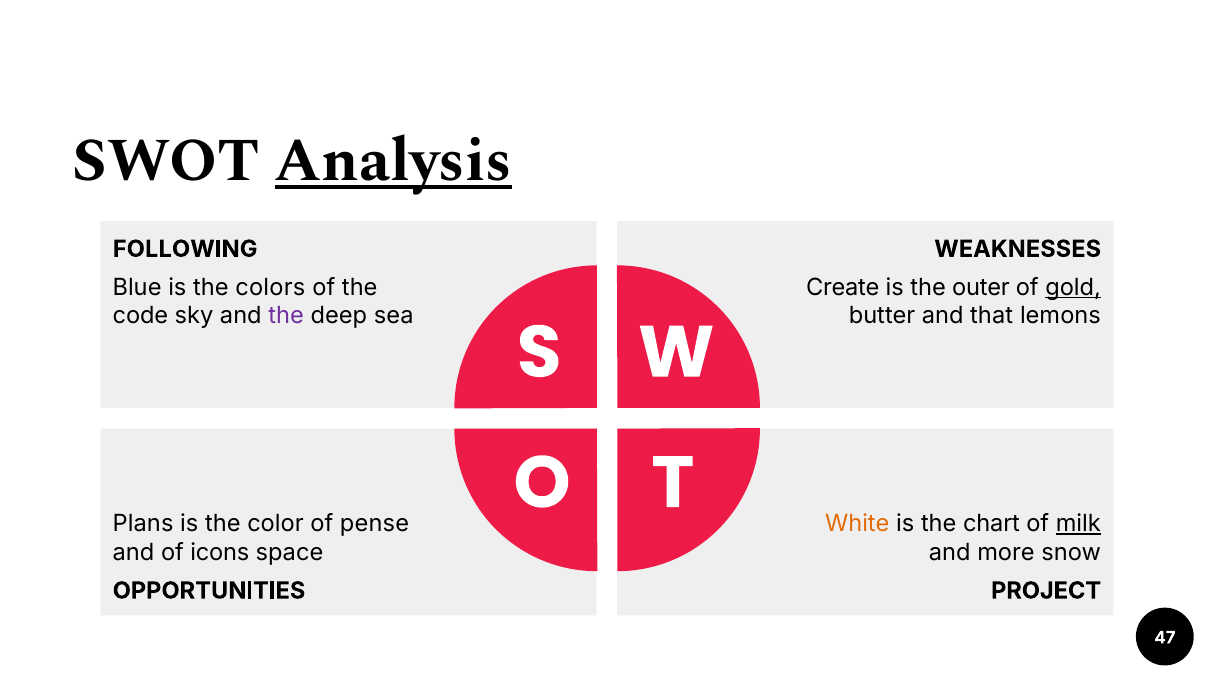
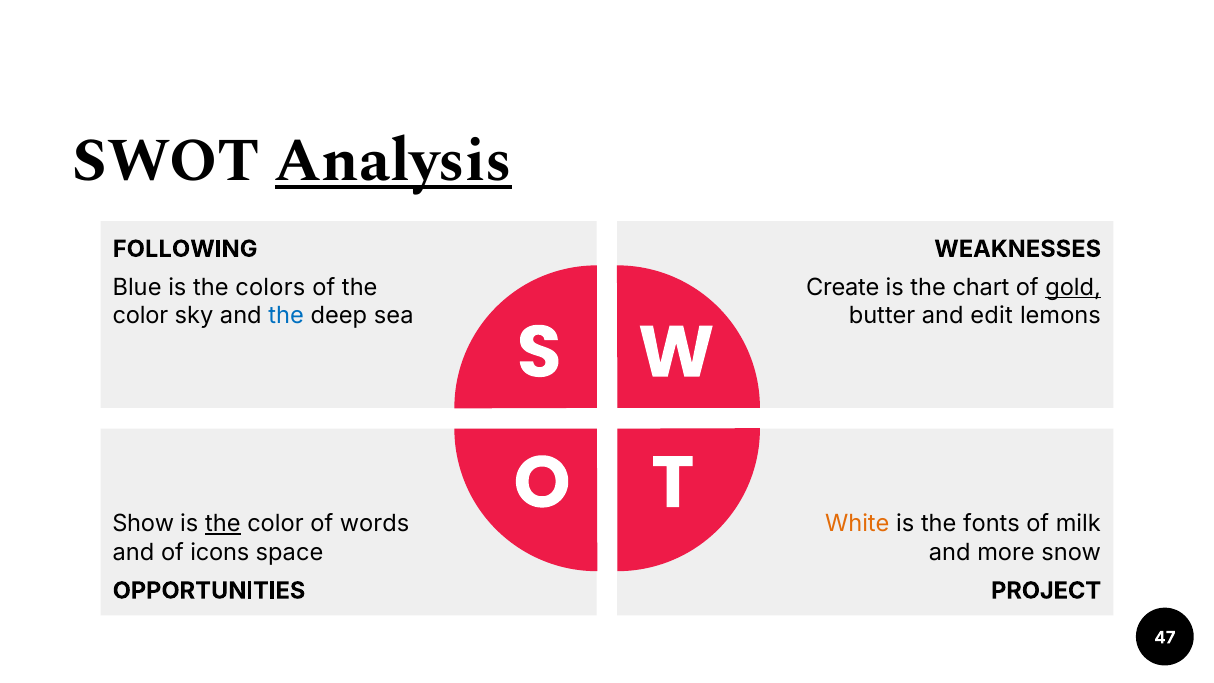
outer: outer -> chart
code at (140, 316): code -> color
the at (286, 316) colour: purple -> blue
that: that -> edit
Plans: Plans -> Show
the at (223, 524) underline: none -> present
pense: pense -> words
chart: chart -> fonts
milk underline: present -> none
